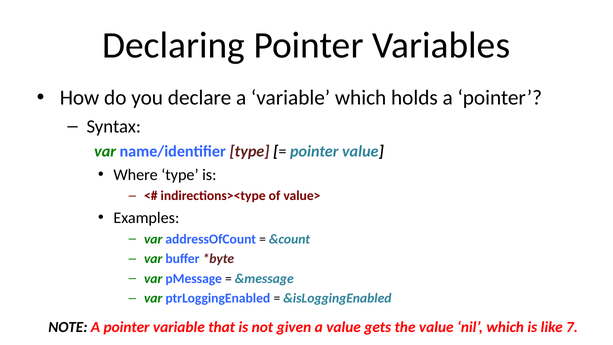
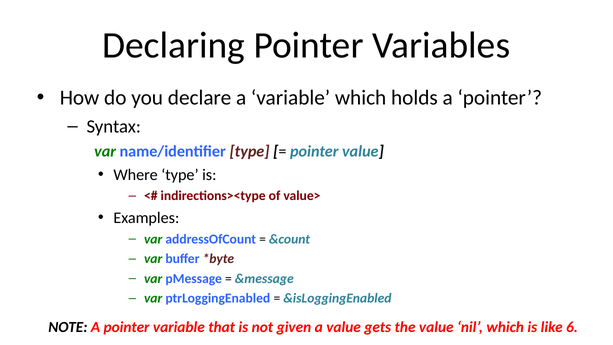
7: 7 -> 6
